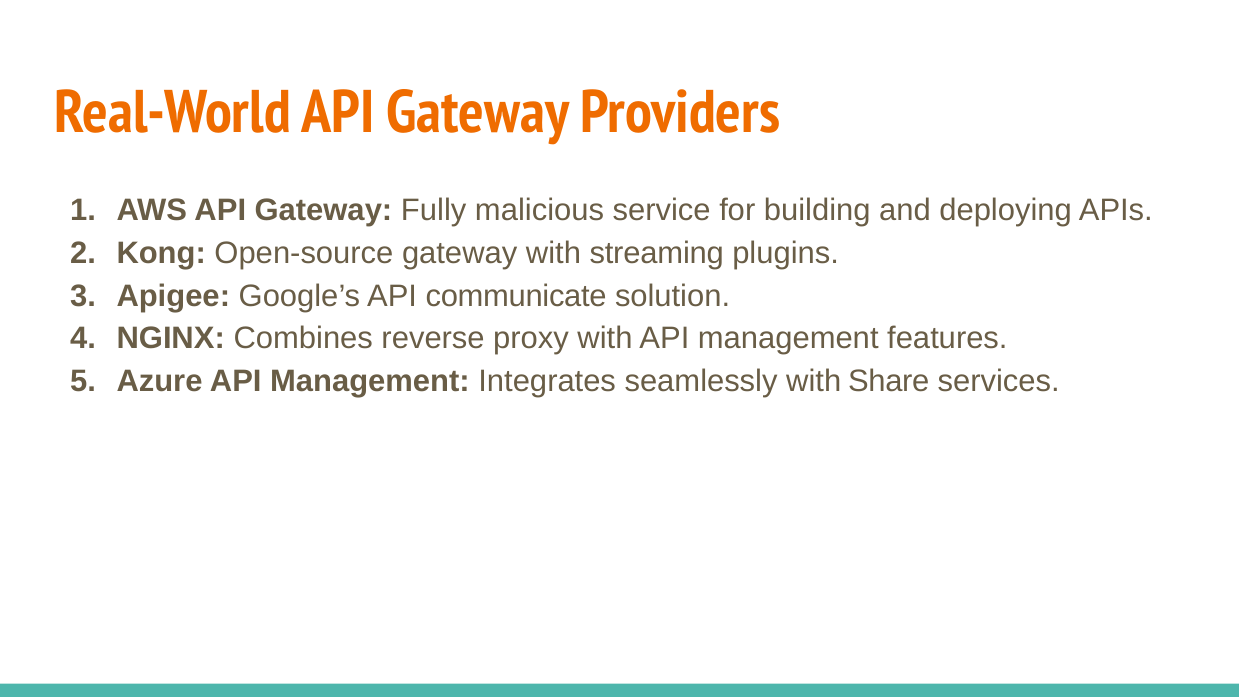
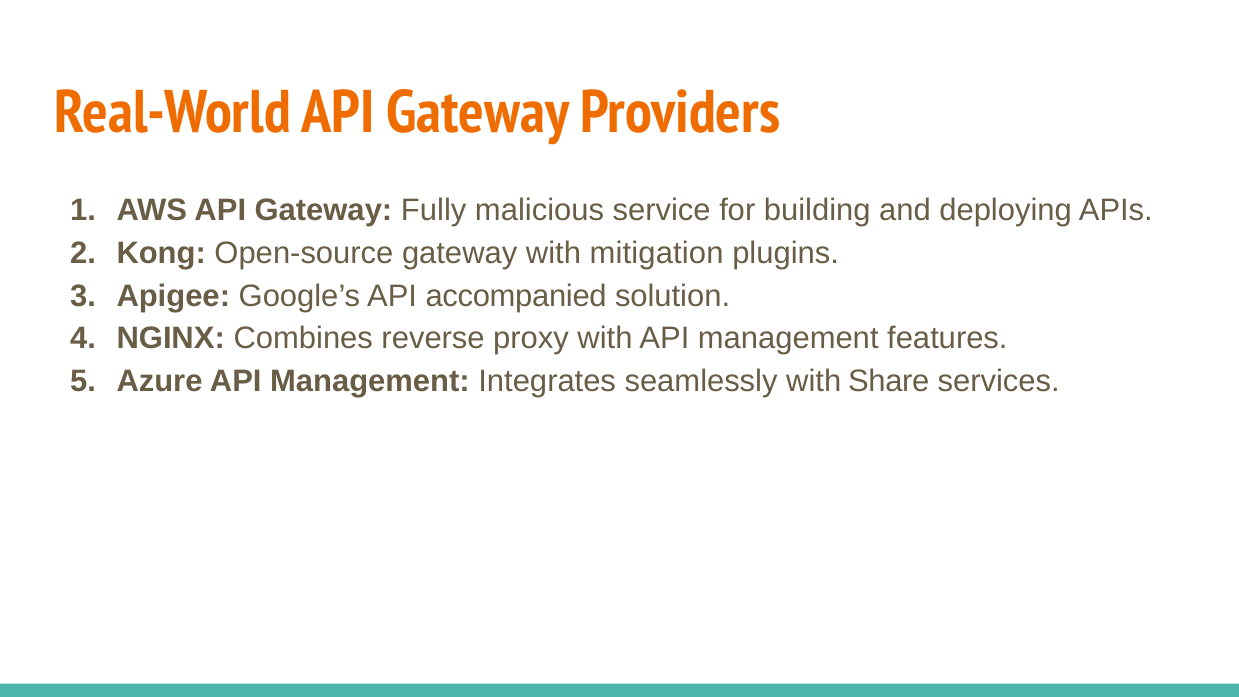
streaming: streaming -> mitigation
communicate: communicate -> accompanied
